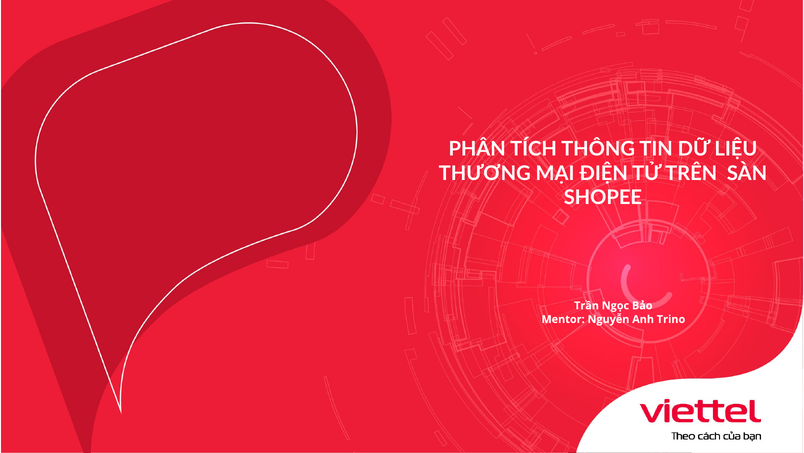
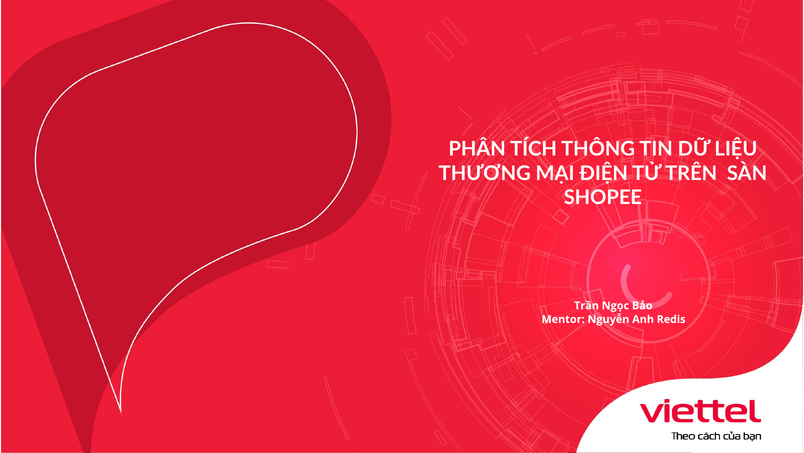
Trino: Trino -> Redis
